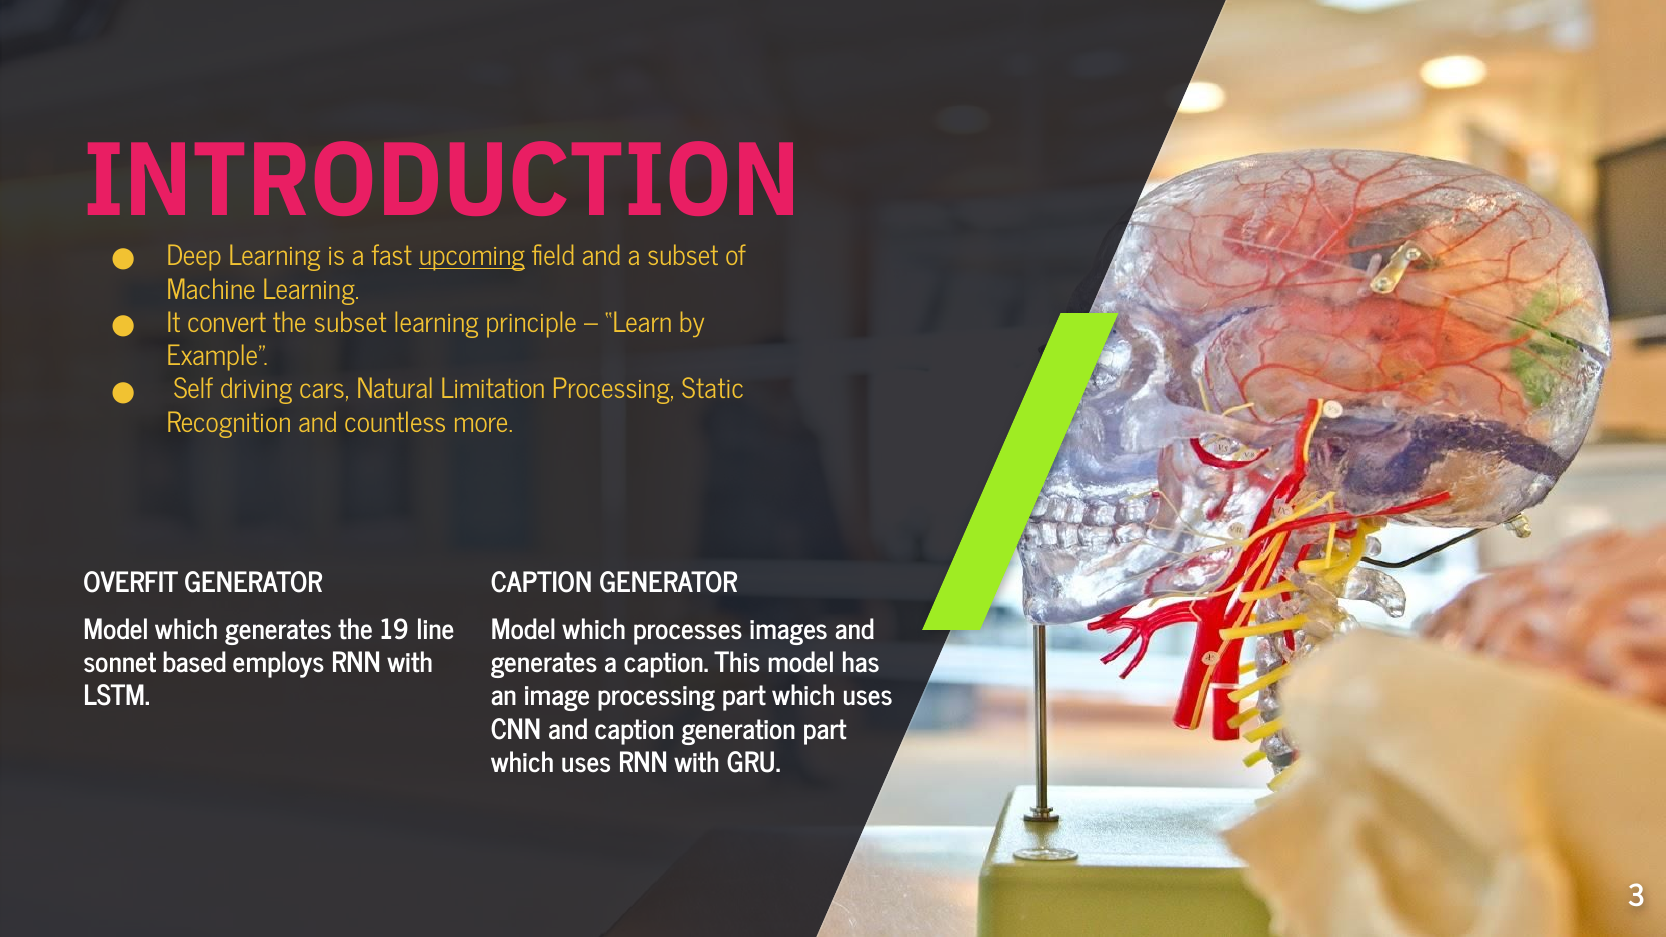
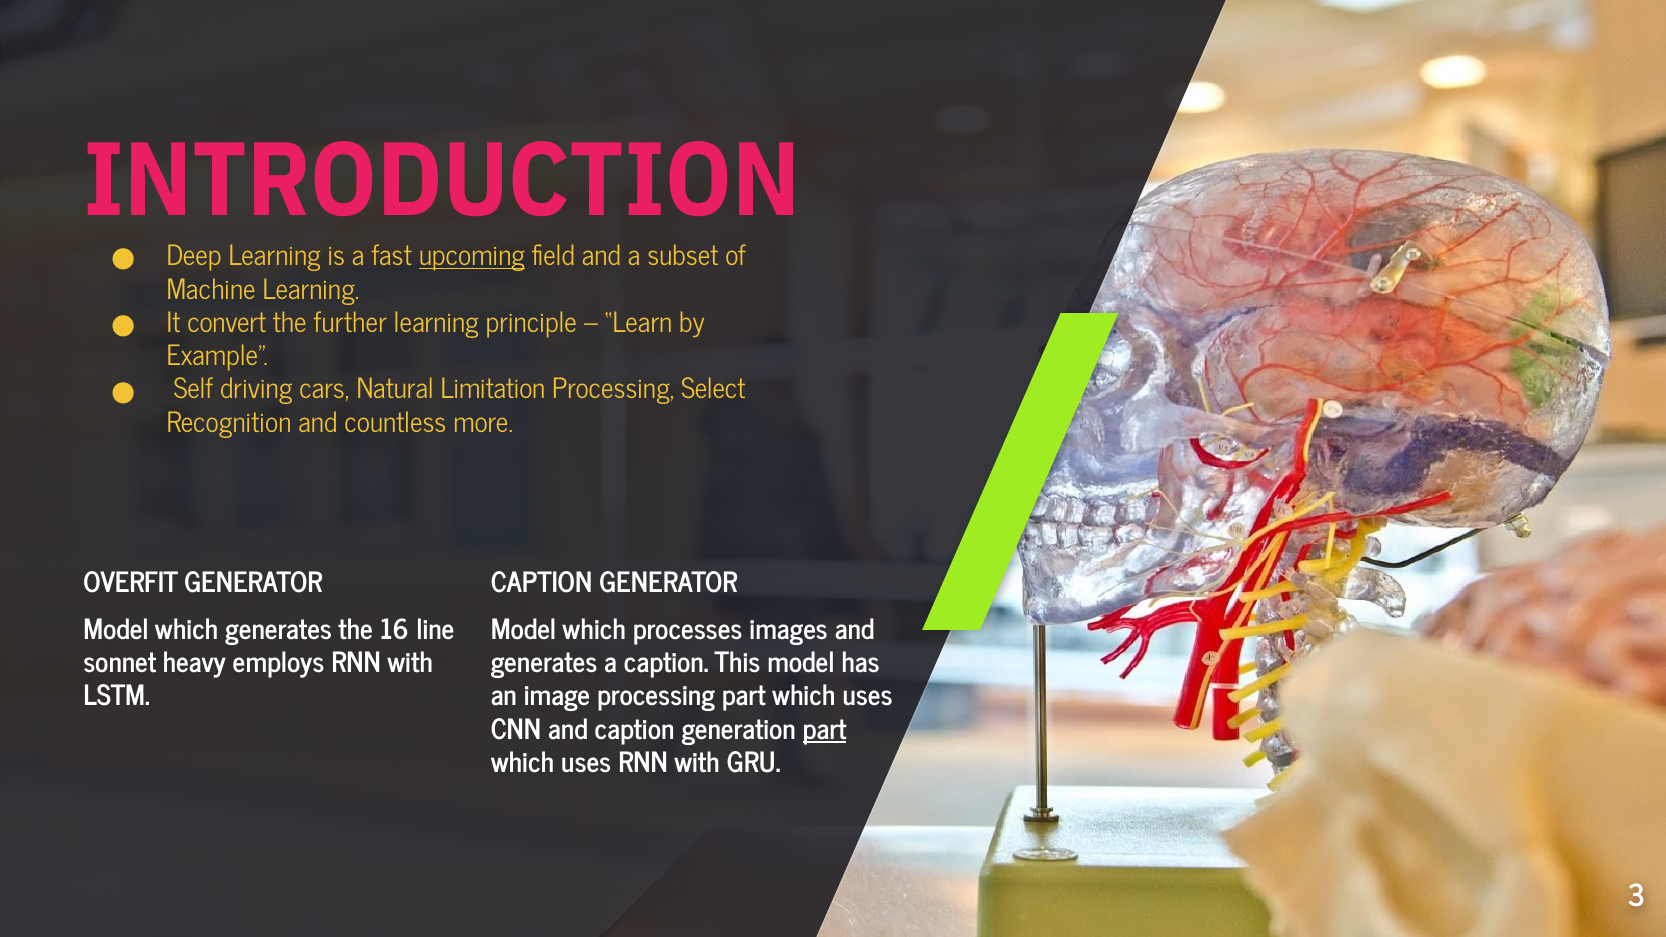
the subset: subset -> further
Static: Static -> Select
19: 19 -> 16
based: based -> heavy
part at (825, 730) underline: none -> present
